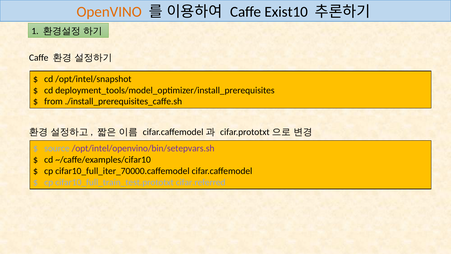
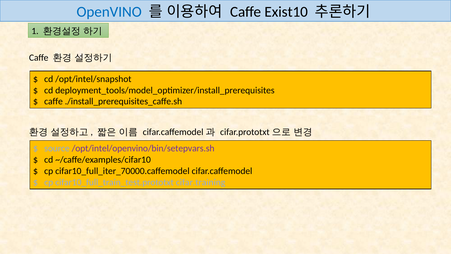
OpenVINO colour: orange -> blue
from at (53, 101): from -> caffe
cifar.referred: cifar.referred -> cifar.training
